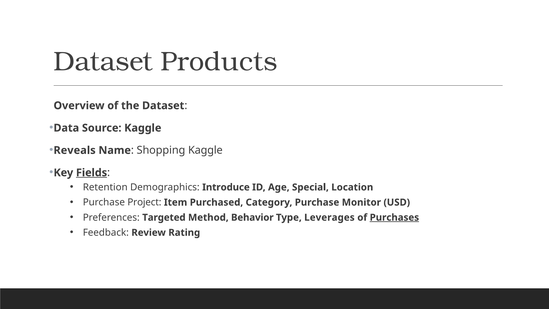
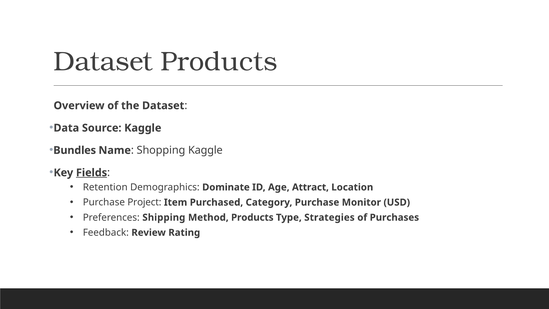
Reveals: Reveals -> Bundles
Introduce: Introduce -> Dominate
Special: Special -> Attract
Targeted: Targeted -> Shipping
Method Behavior: Behavior -> Products
Leverages: Leverages -> Strategies
Purchases underline: present -> none
